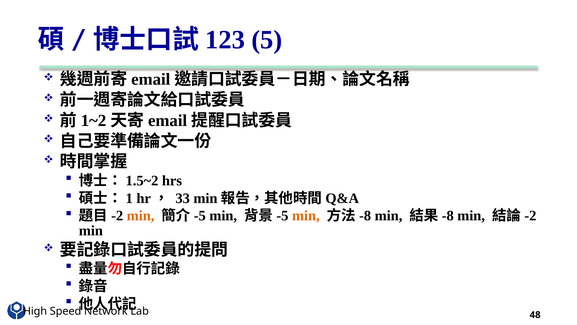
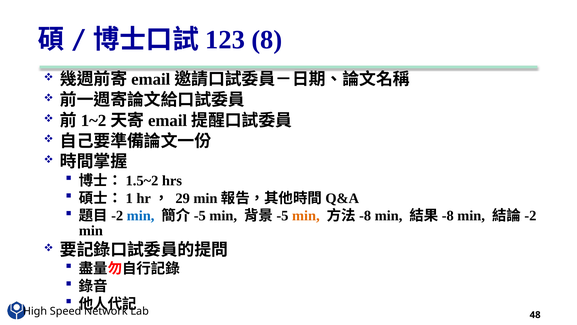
5: 5 -> 8
33: 33 -> 29
min at (141, 216) colour: orange -> blue
